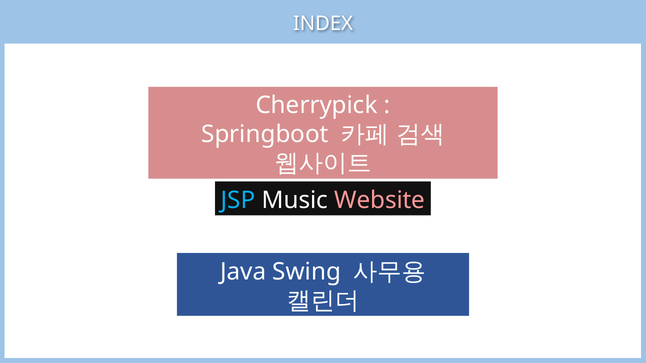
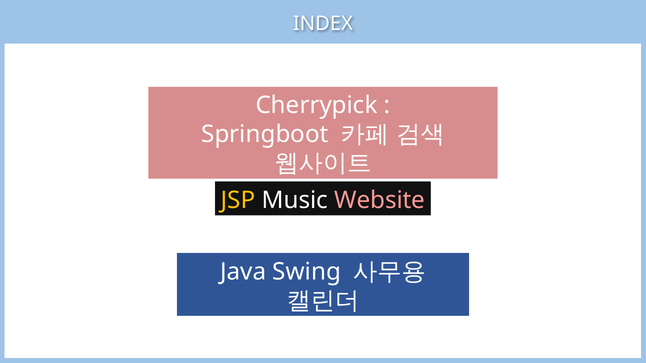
JSP colour: light blue -> yellow
